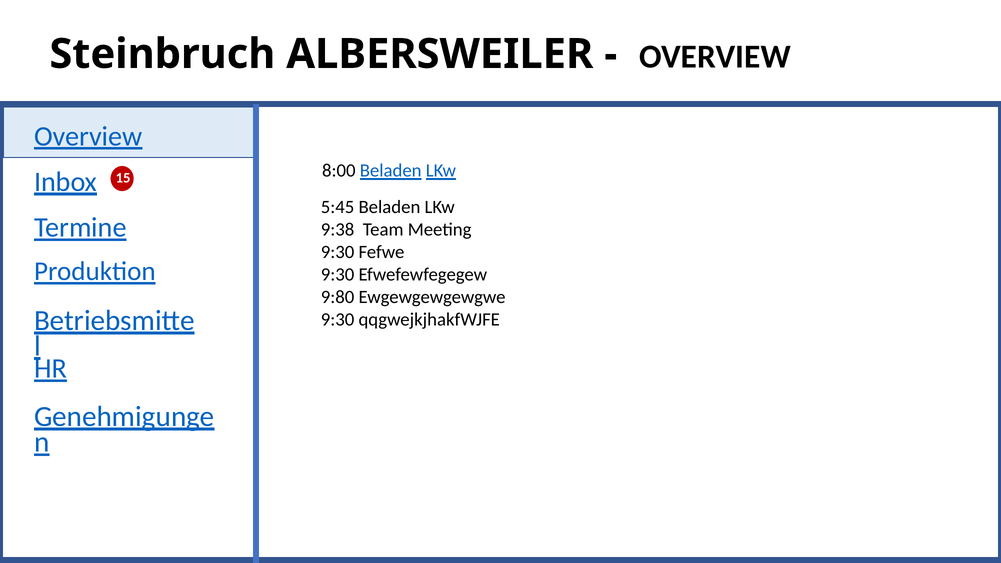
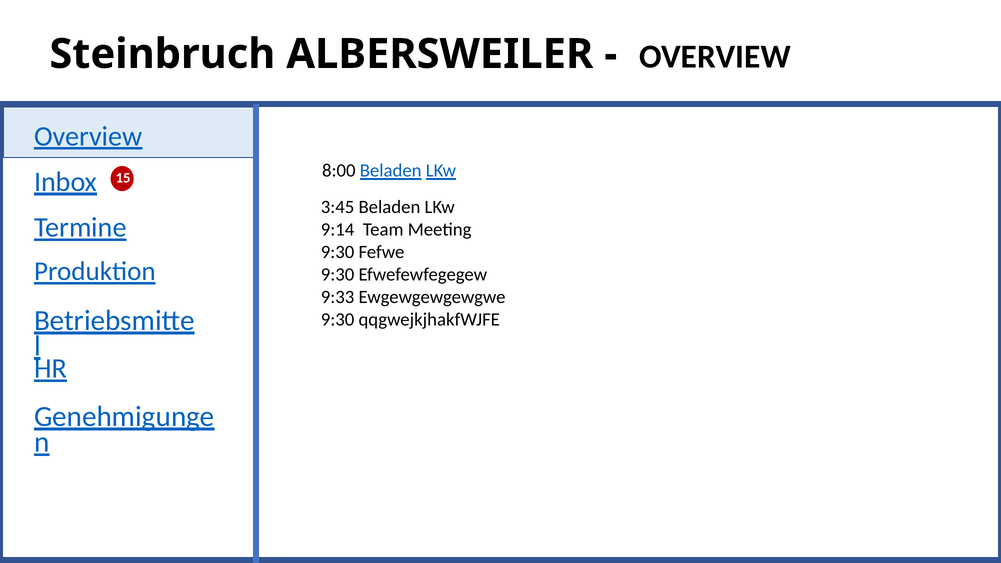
5:45: 5:45 -> 3:45
9:38: 9:38 -> 9:14
9:80: 9:80 -> 9:33
